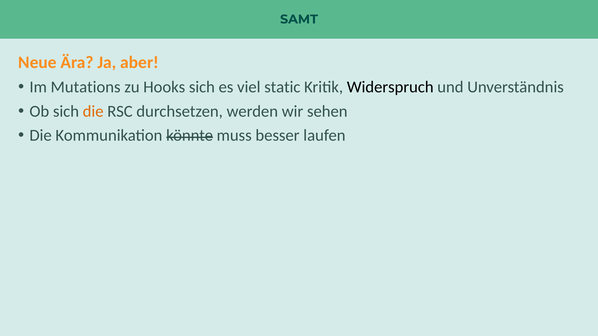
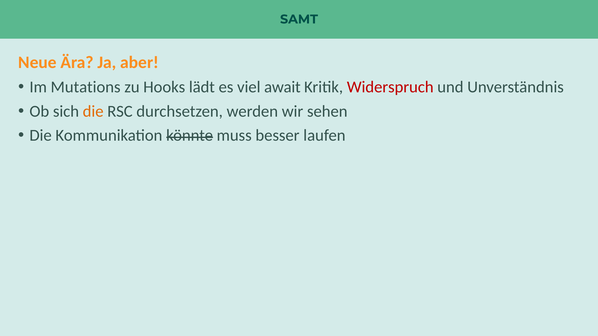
Hooks sich: sich -> lädt
static: static -> await
Widerspruch colour: black -> red
